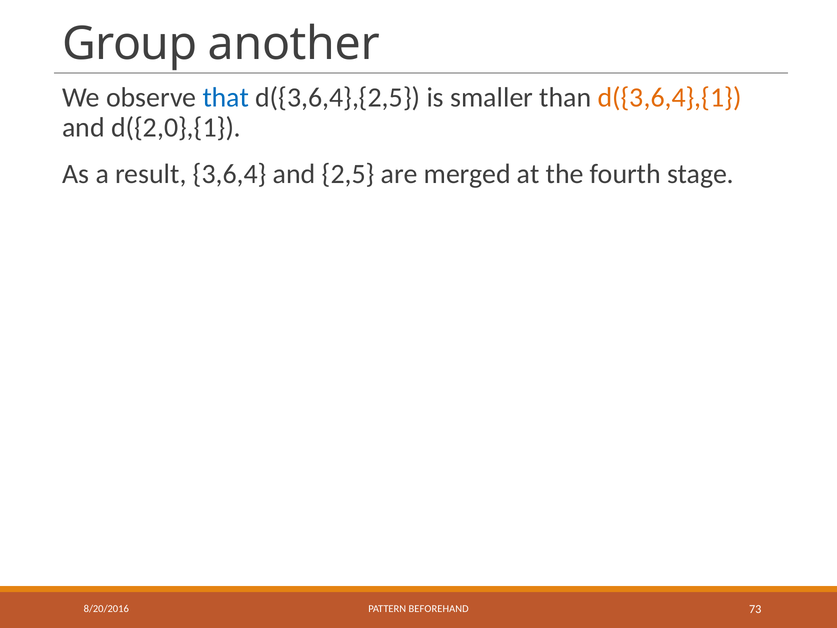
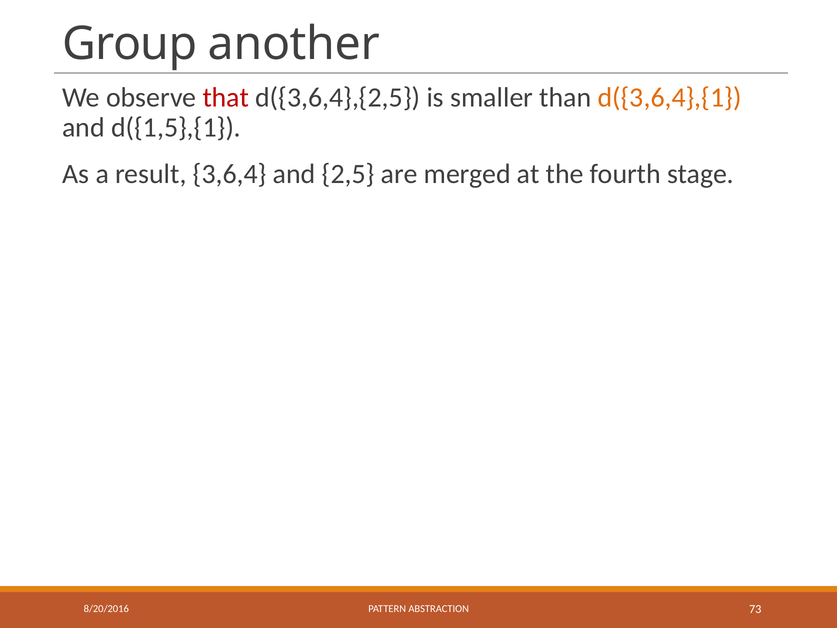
that colour: blue -> red
d({2,0},{1: d({2,0},{1 -> d({1,5},{1
BEFOREHAND: BEFOREHAND -> ABSTRACTION
